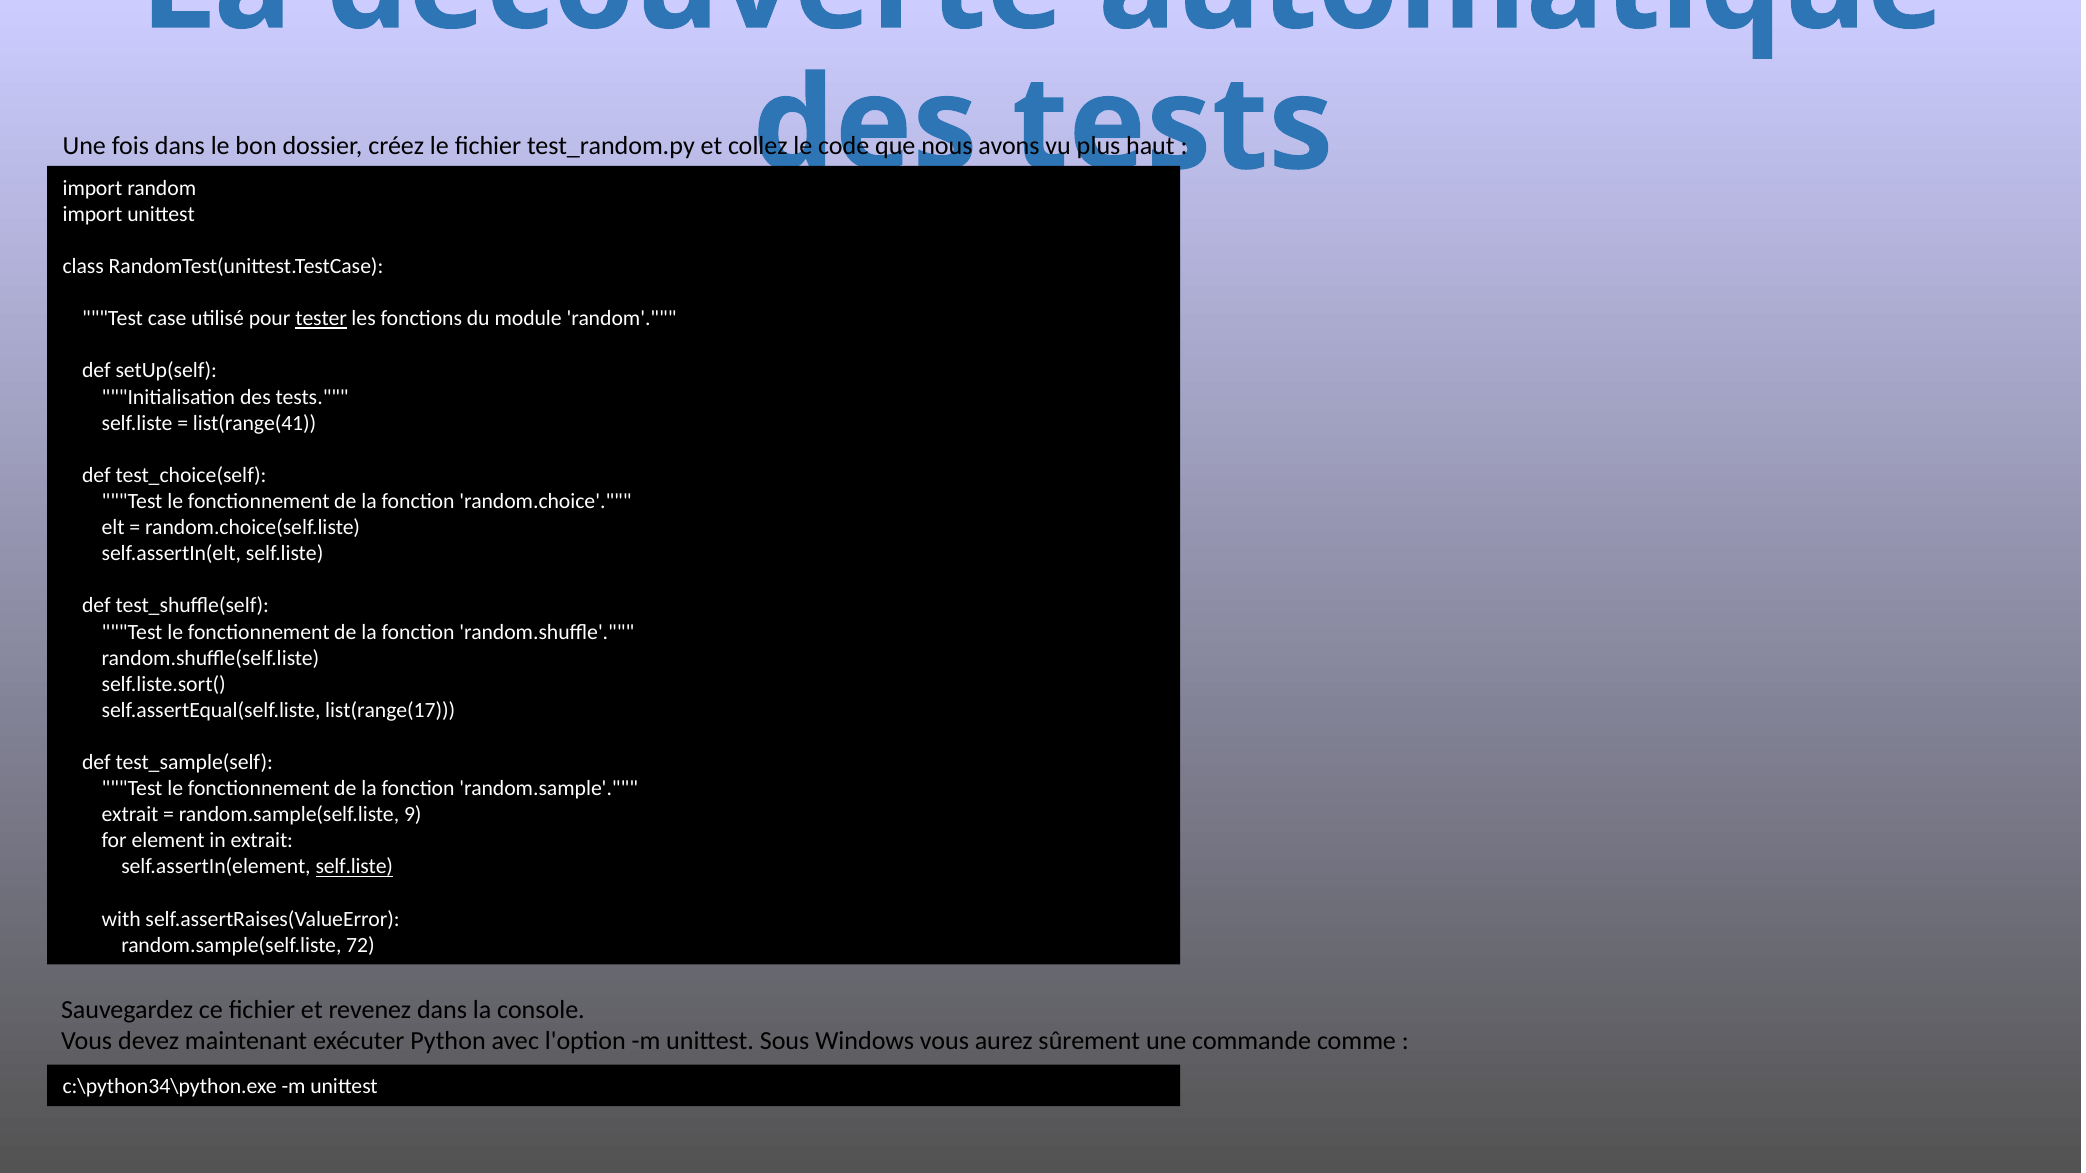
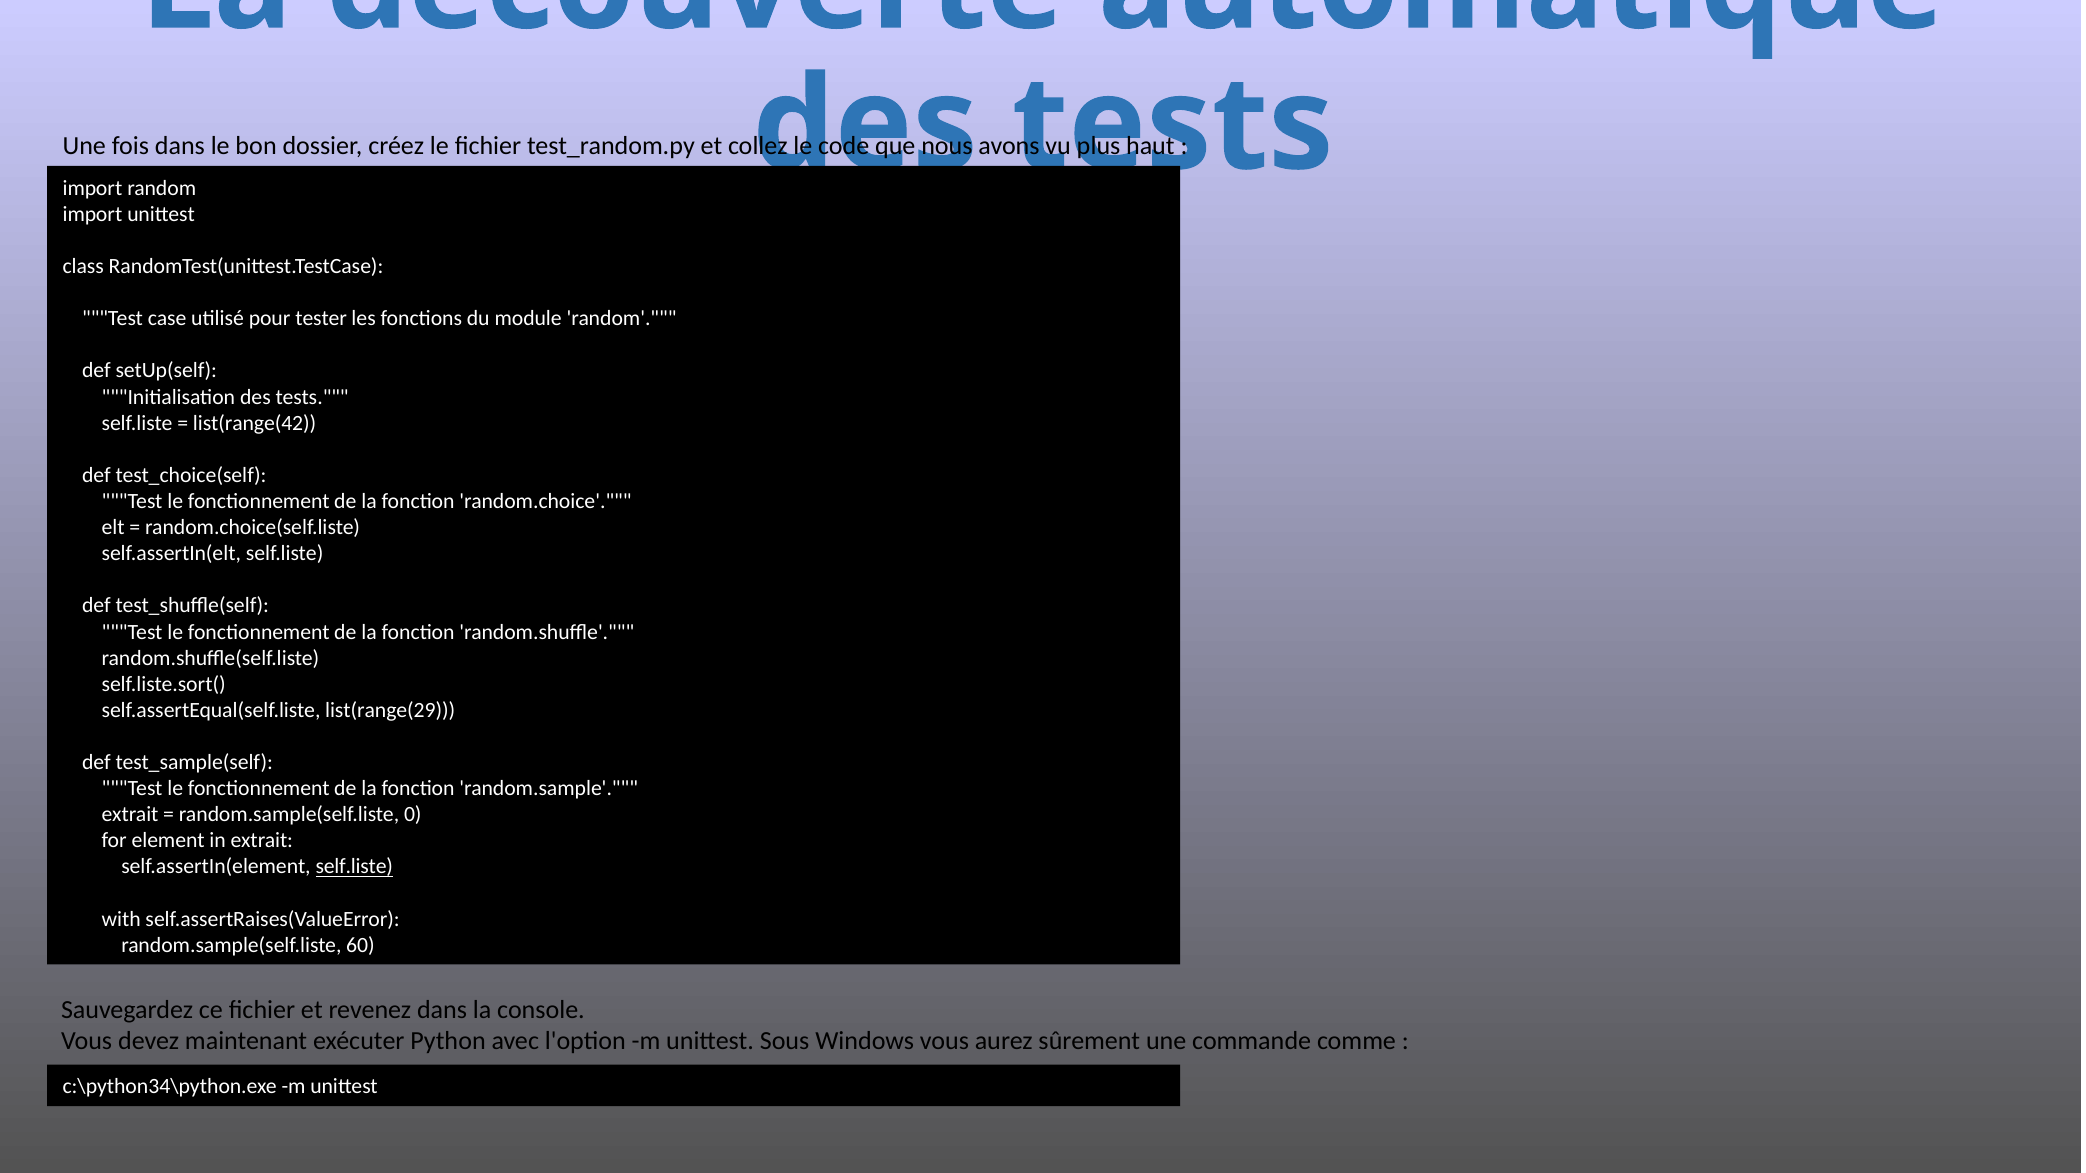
tester underline: present -> none
list(range(41: list(range(41 -> list(range(42
list(range(17: list(range(17 -> list(range(29
9: 9 -> 0
72: 72 -> 60
